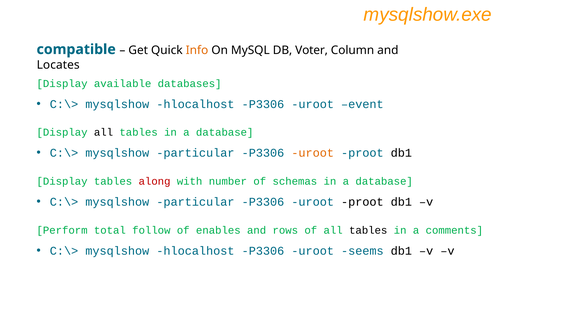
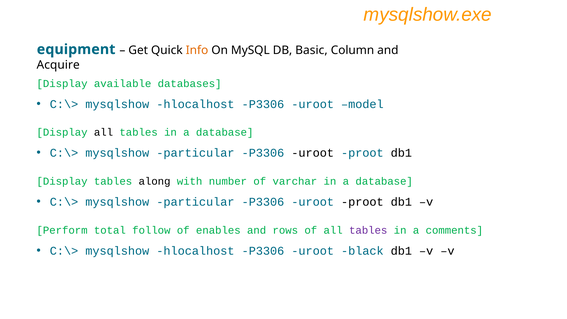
compatible: compatible -> equipment
Voter: Voter -> Basic
Locates: Locates -> Acquire
event: event -> model
uroot at (313, 153) colour: orange -> black
along colour: red -> black
schemas: schemas -> varchar
tables at (368, 230) colour: black -> purple
seems: seems -> black
